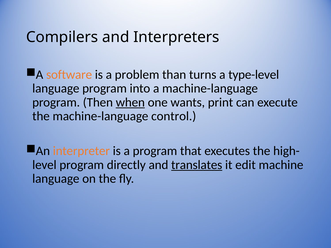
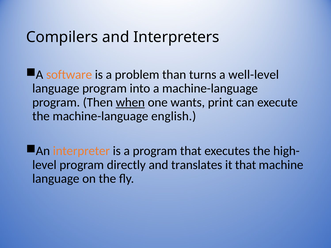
type-level: type-level -> well-level
control: control -> english
translates underline: present -> none
it edit: edit -> that
